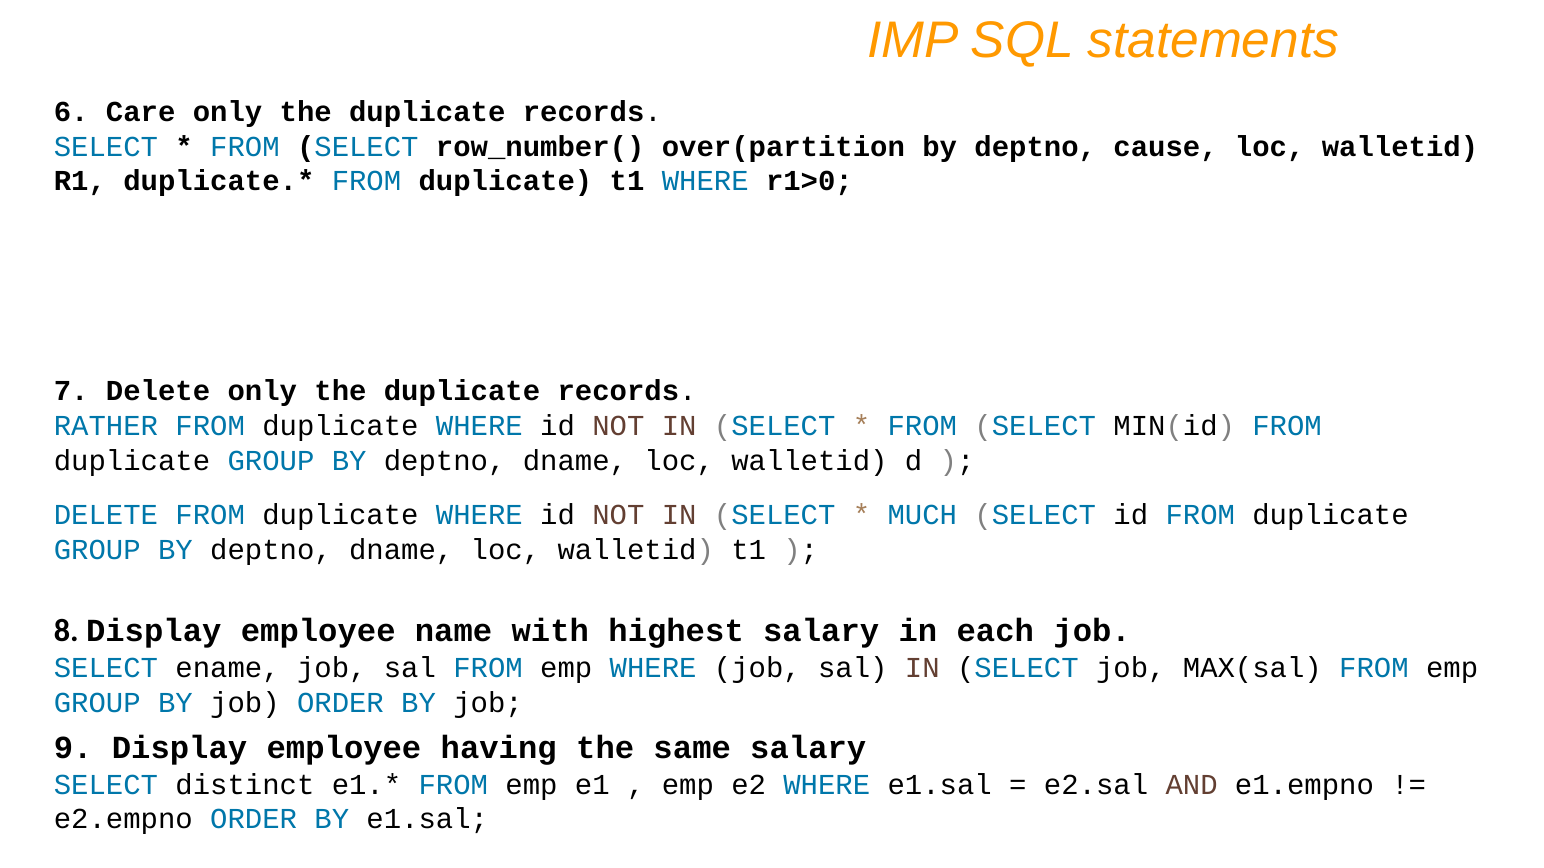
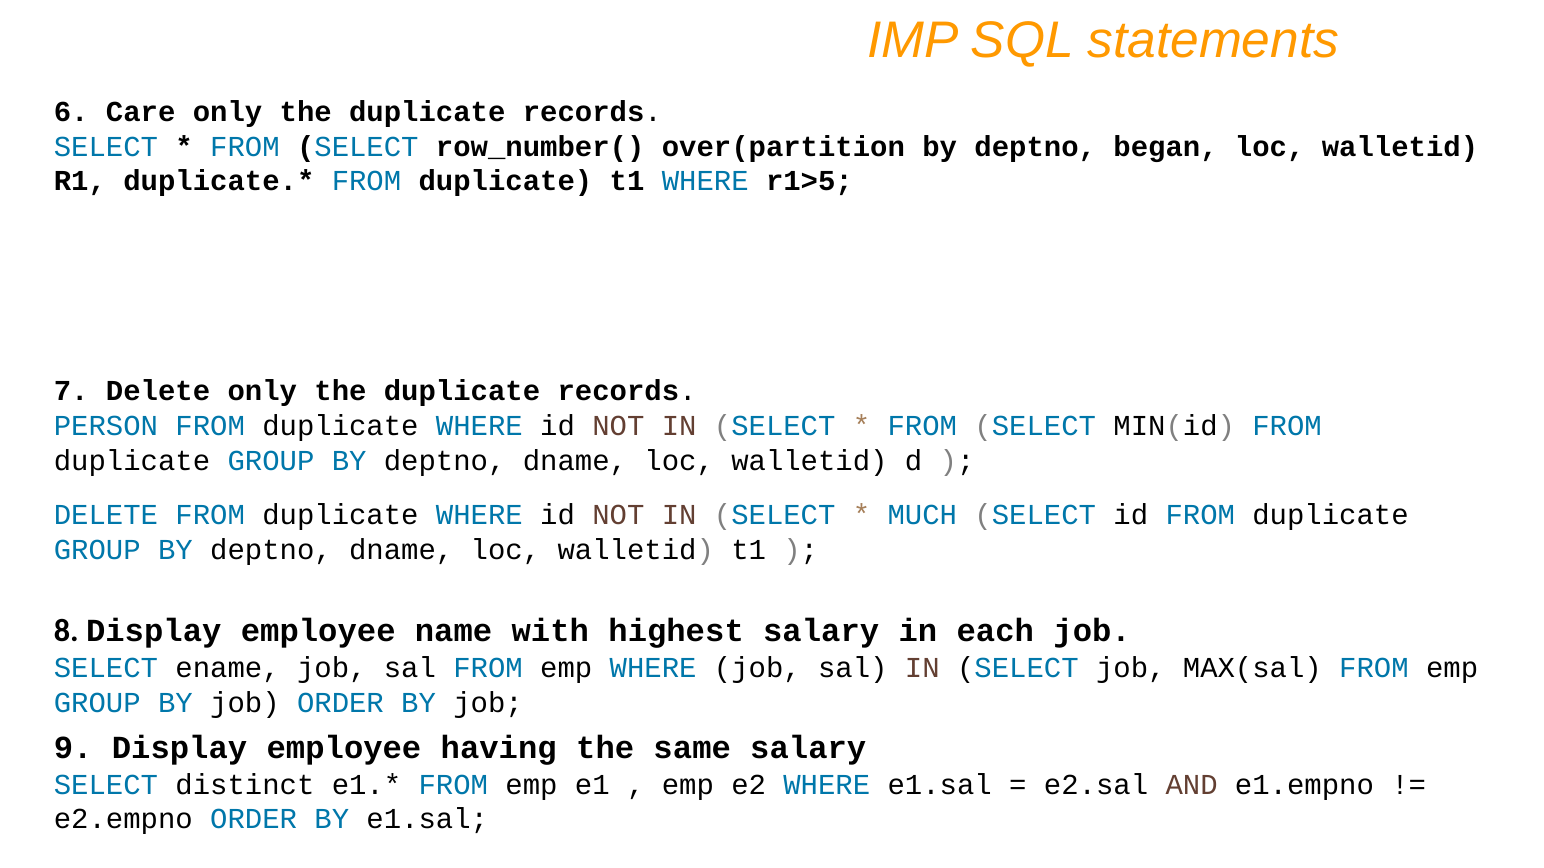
cause: cause -> began
r1>0: r1>0 -> r1>5
RATHER: RATHER -> PERSON
